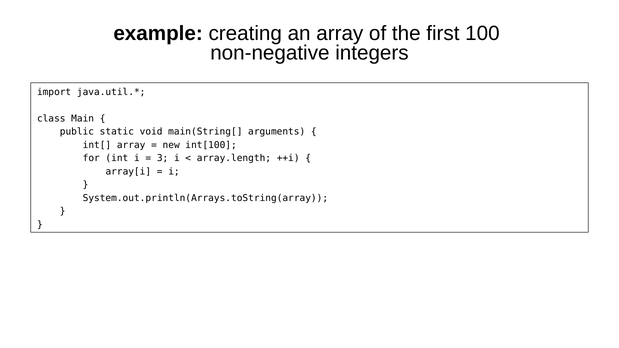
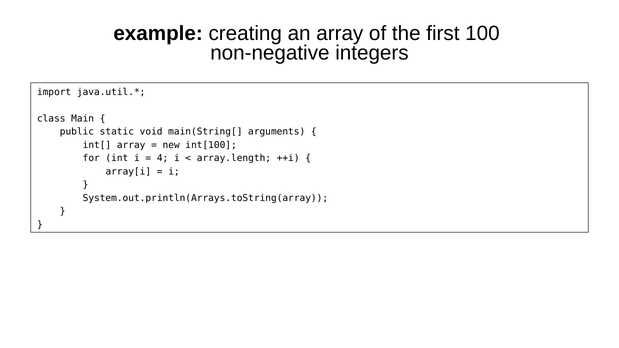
3: 3 -> 4
